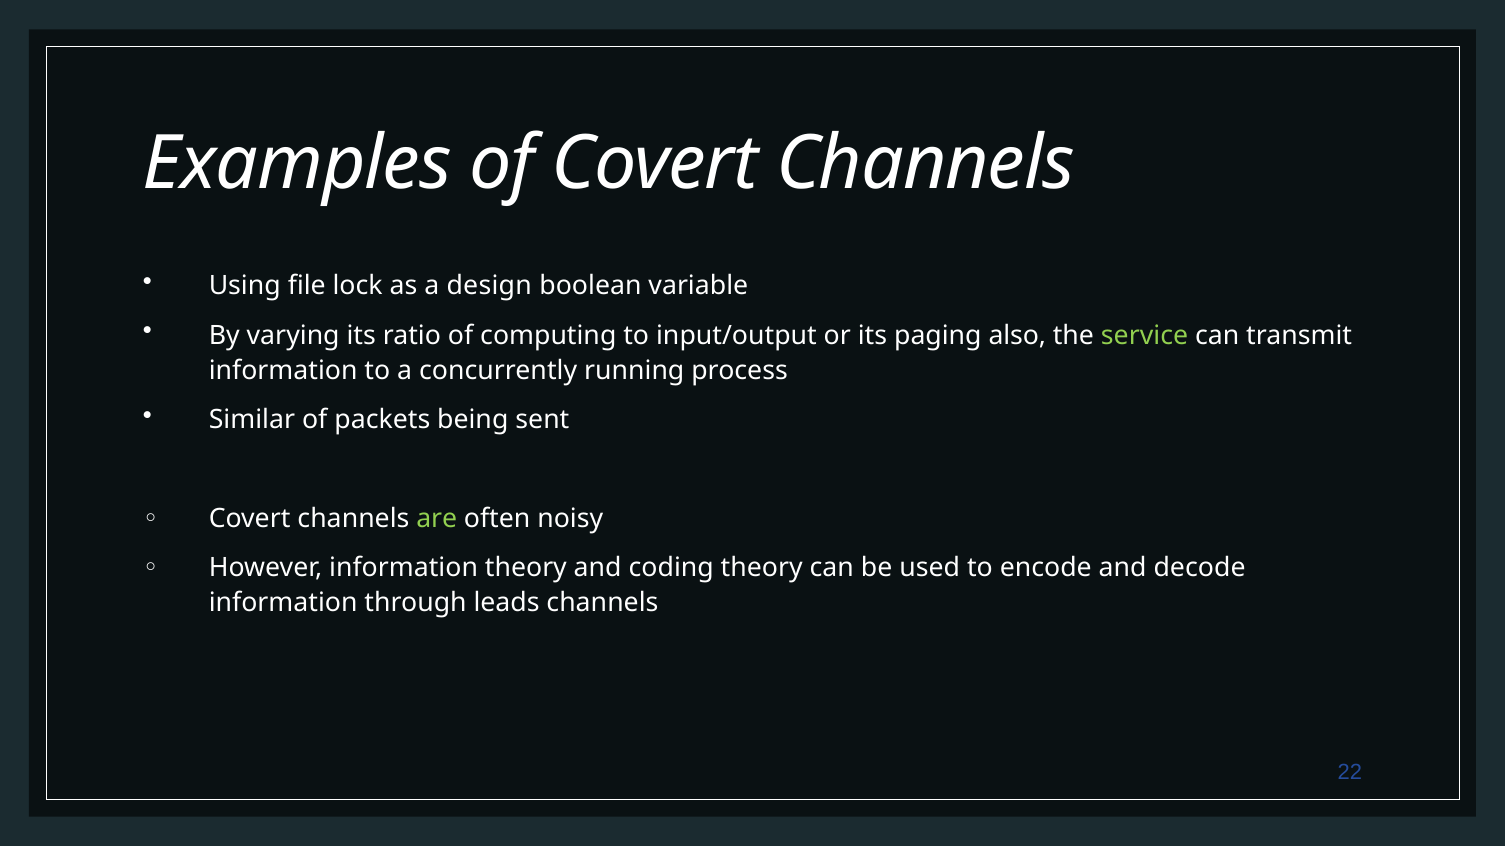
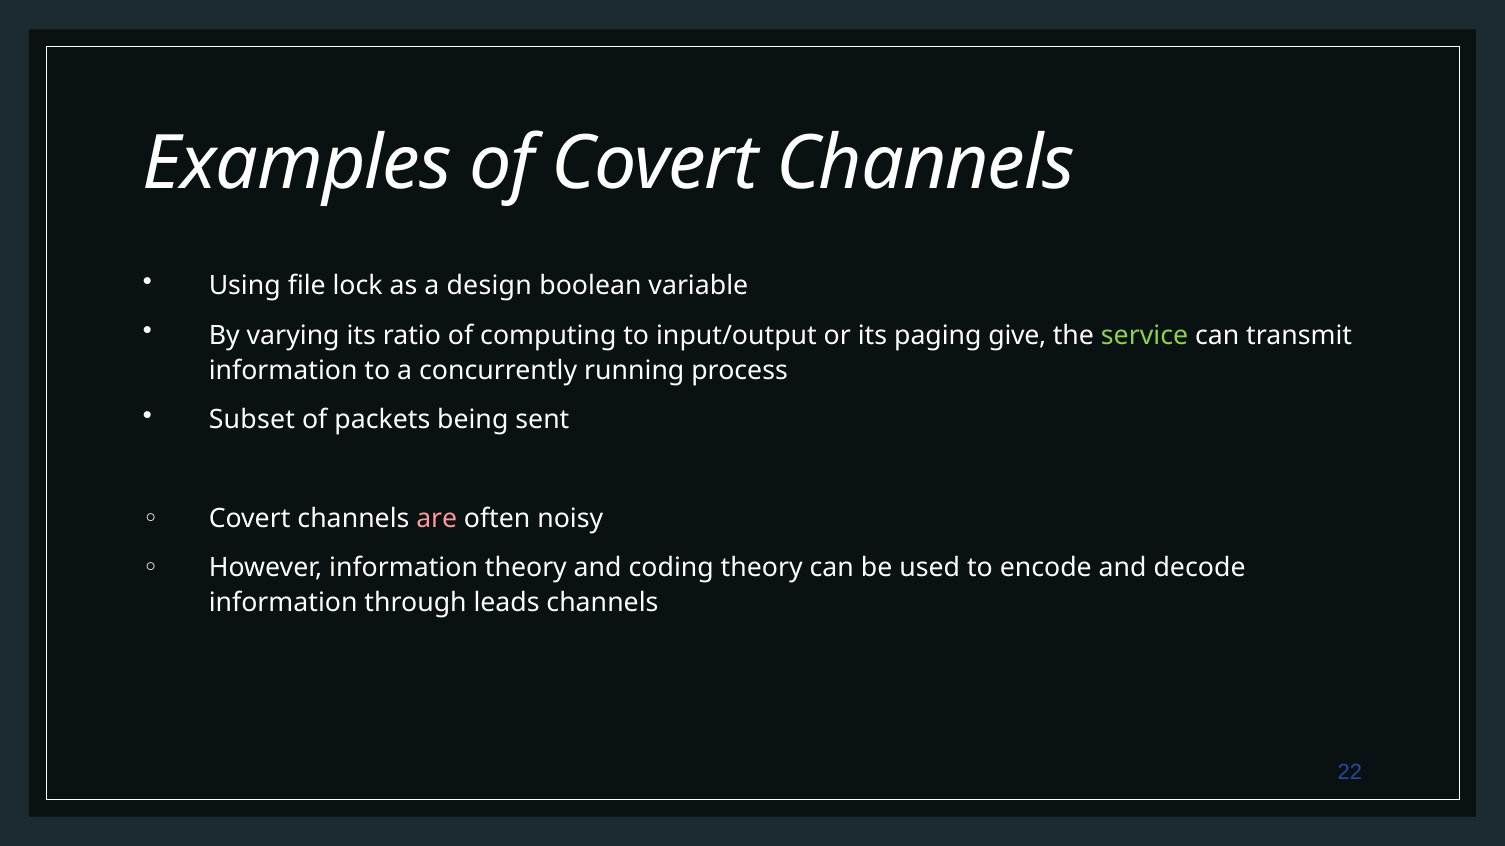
also: also -> give
Similar: Similar -> Subset
are colour: light green -> pink
